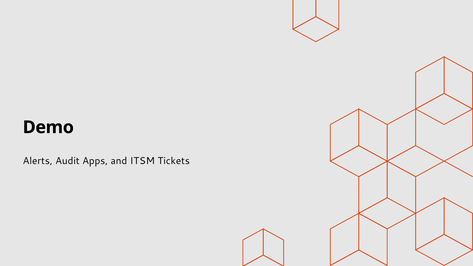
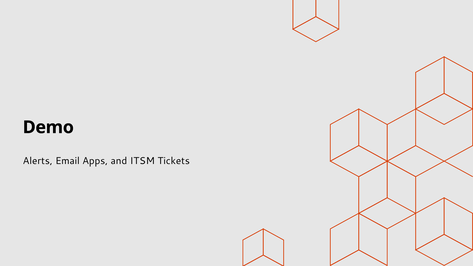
Audit: Audit -> Email
